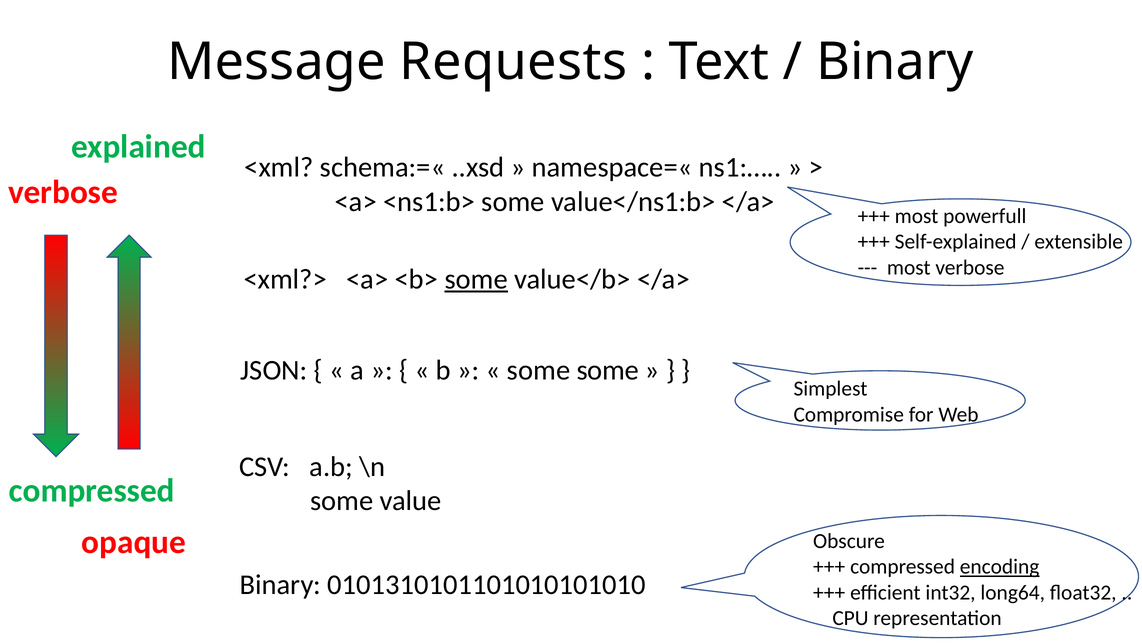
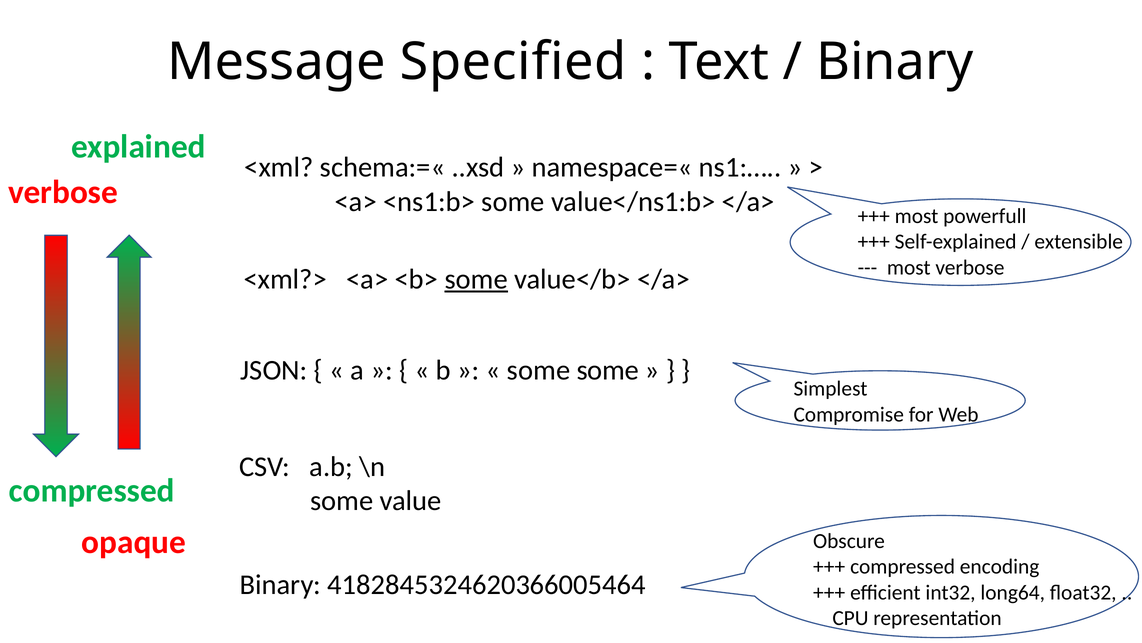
Requests: Requests -> Specified
encoding underline: present -> none
0101310101101010101010: 0101310101101010101010 -> 4182845324620366005464
